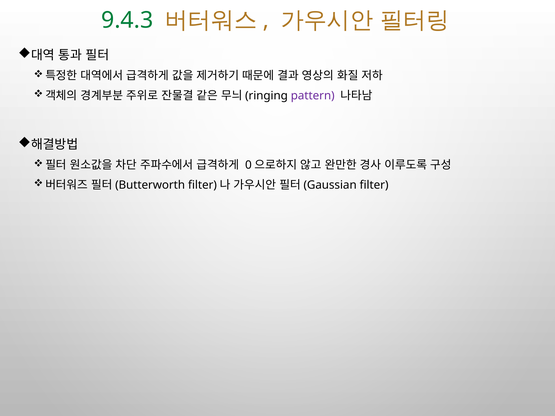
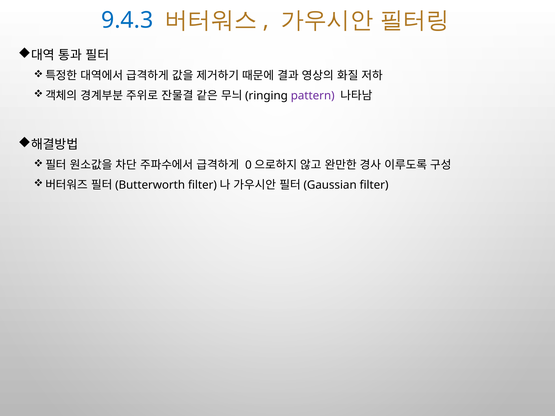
9.4.3 colour: green -> blue
